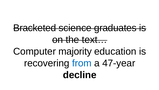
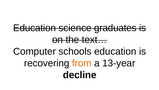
Bracketed at (35, 28): Bracketed -> Education
majority: majority -> schools
from colour: blue -> orange
47-year: 47-year -> 13-year
